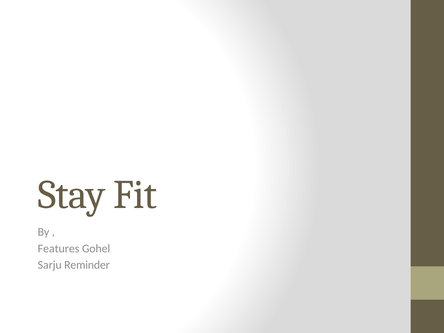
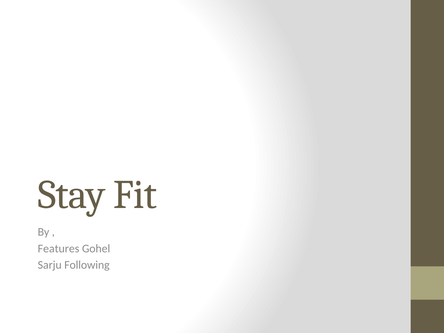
Reminder: Reminder -> Following
